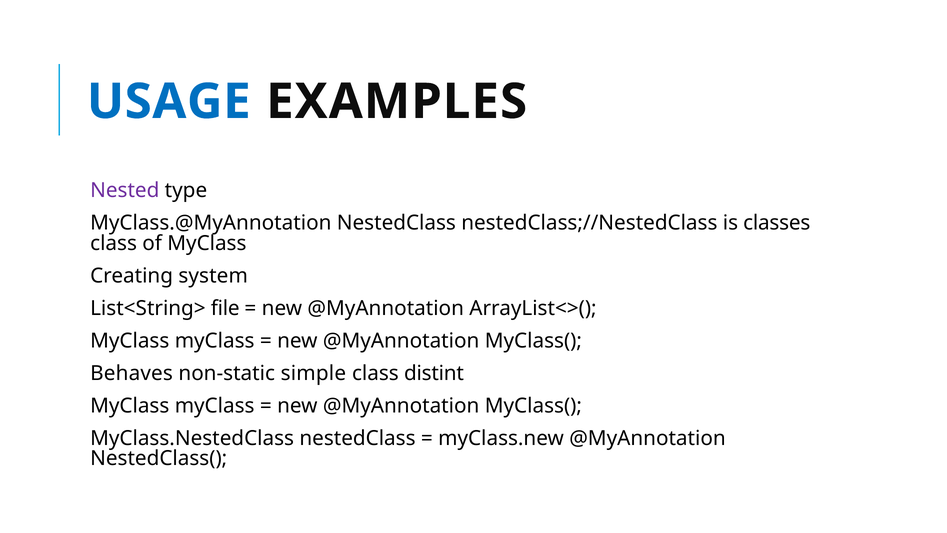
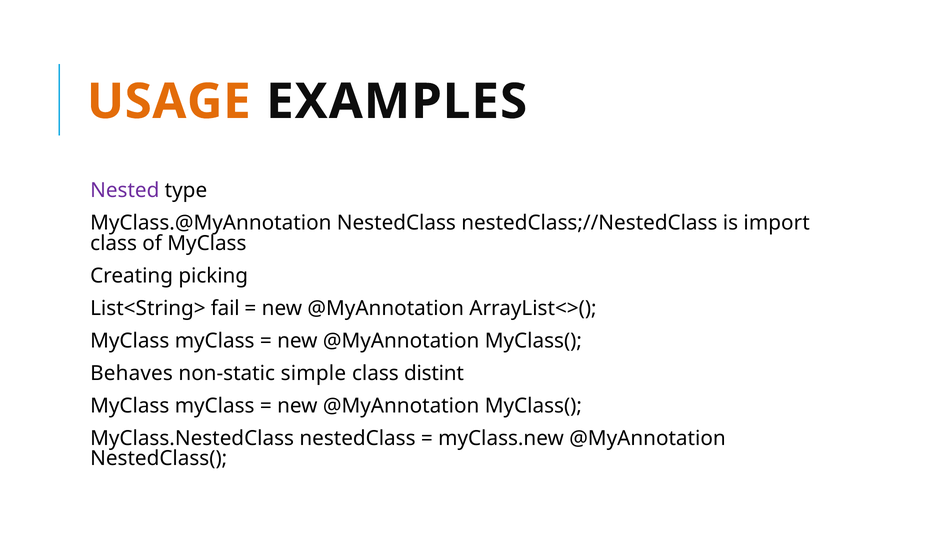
USAGE colour: blue -> orange
classes: classes -> import
system: system -> picking
file: file -> fail
